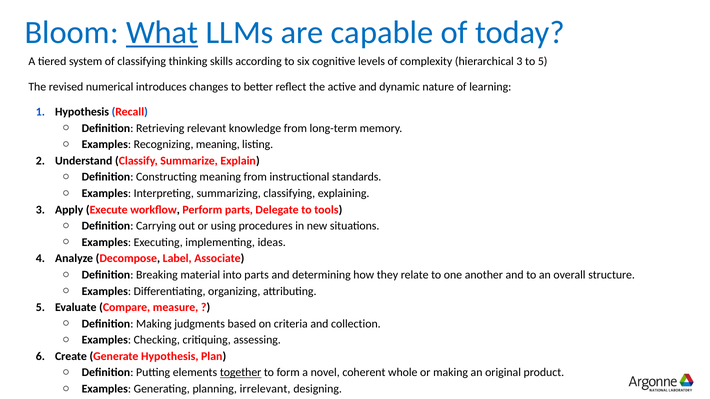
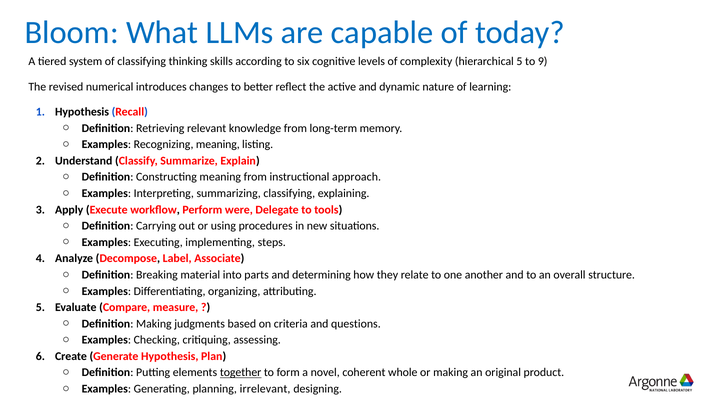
What underline: present -> none
hierarchical 3: 3 -> 5
to 5: 5 -> 9
standards: standards -> approach
Perform parts: parts -> were
ideas: ideas -> steps
collection: collection -> questions
